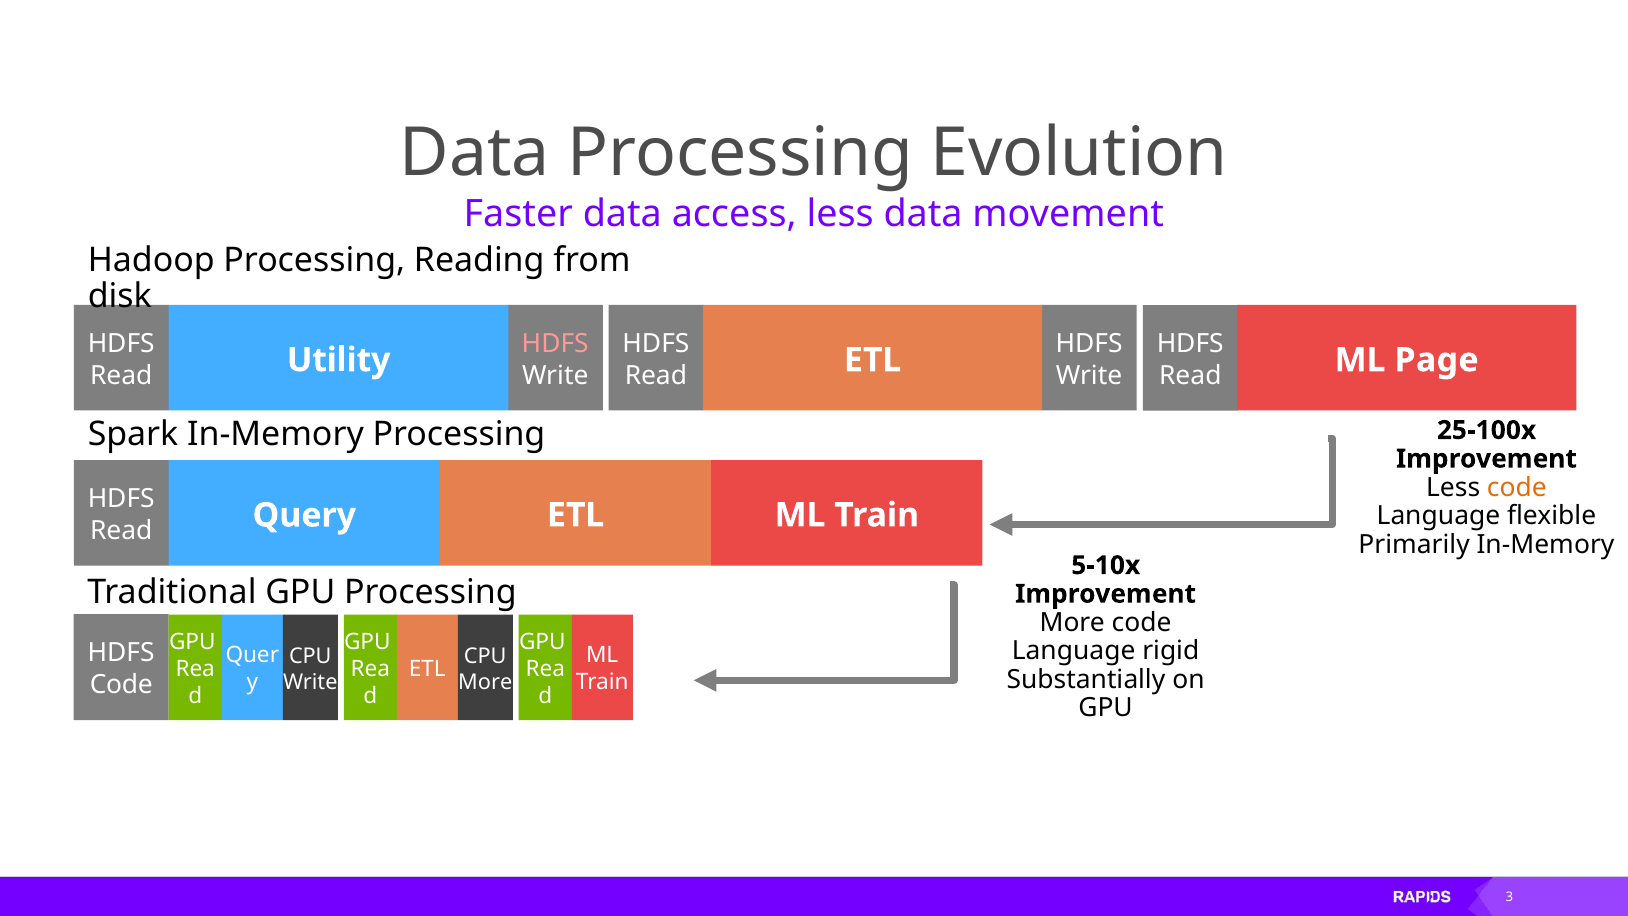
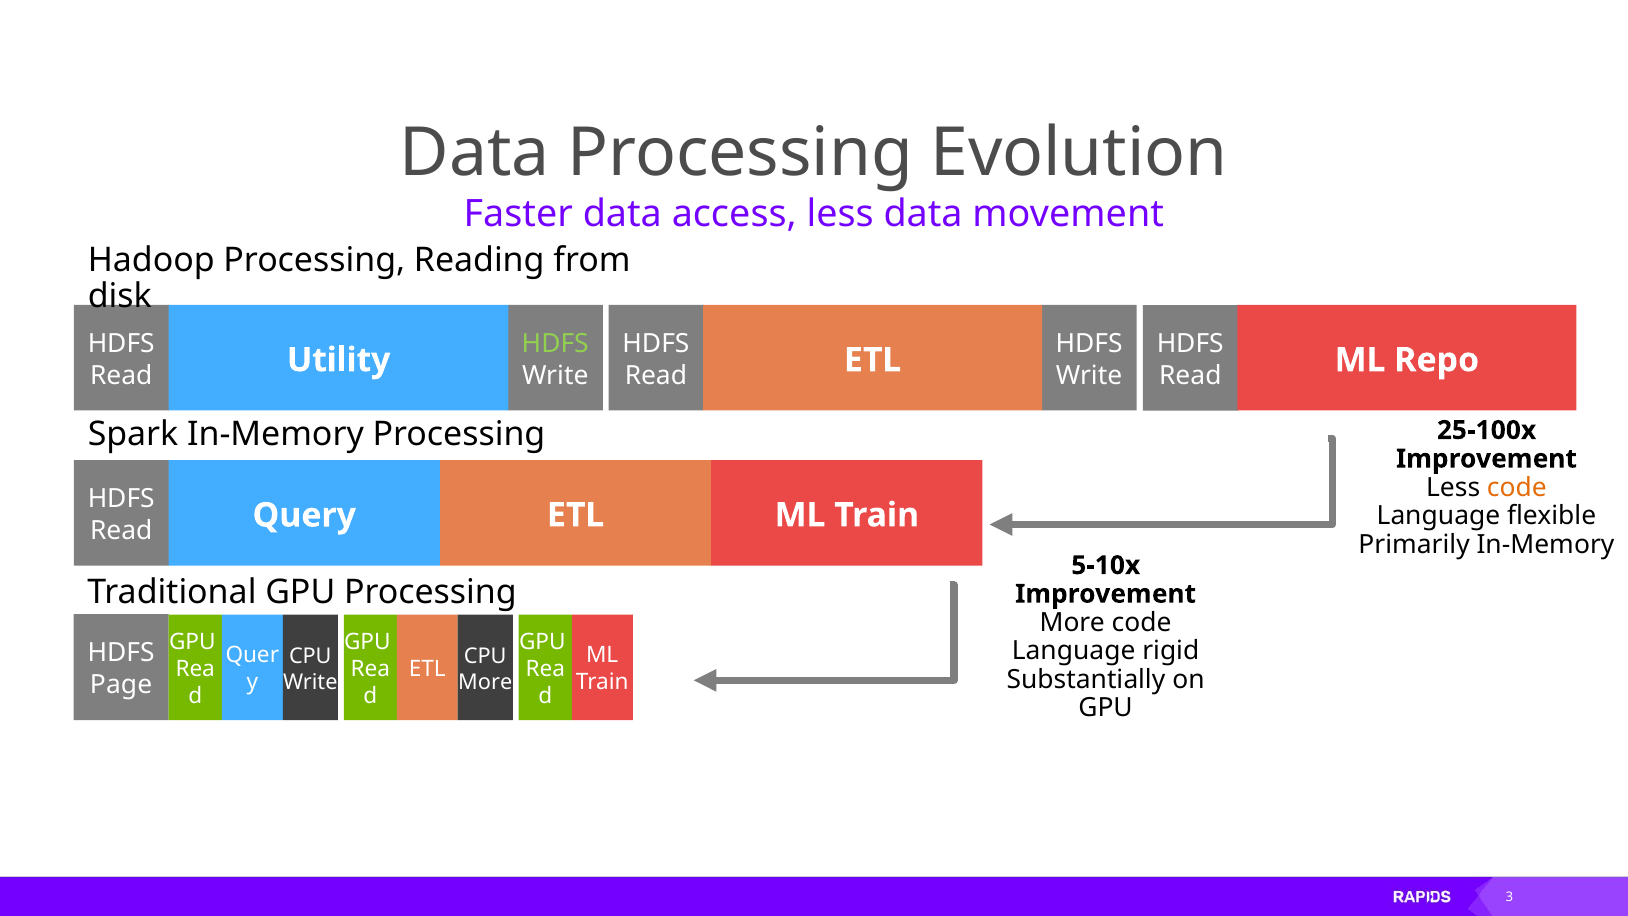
HDFS at (555, 344) colour: pink -> light green
Page: Page -> Repo
Code at (121, 685): Code -> Page
